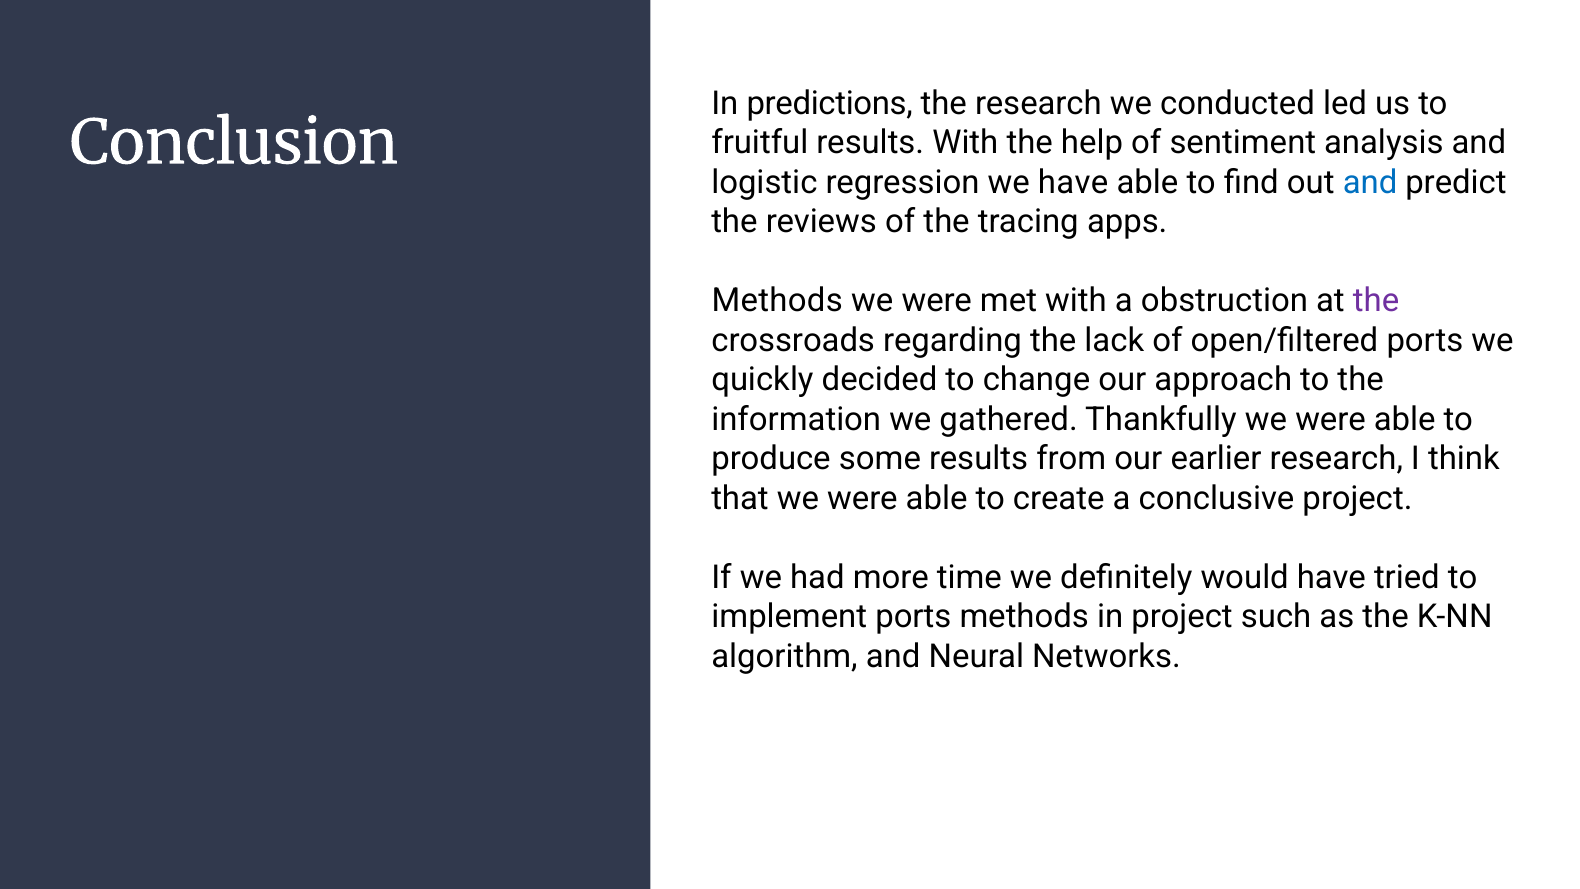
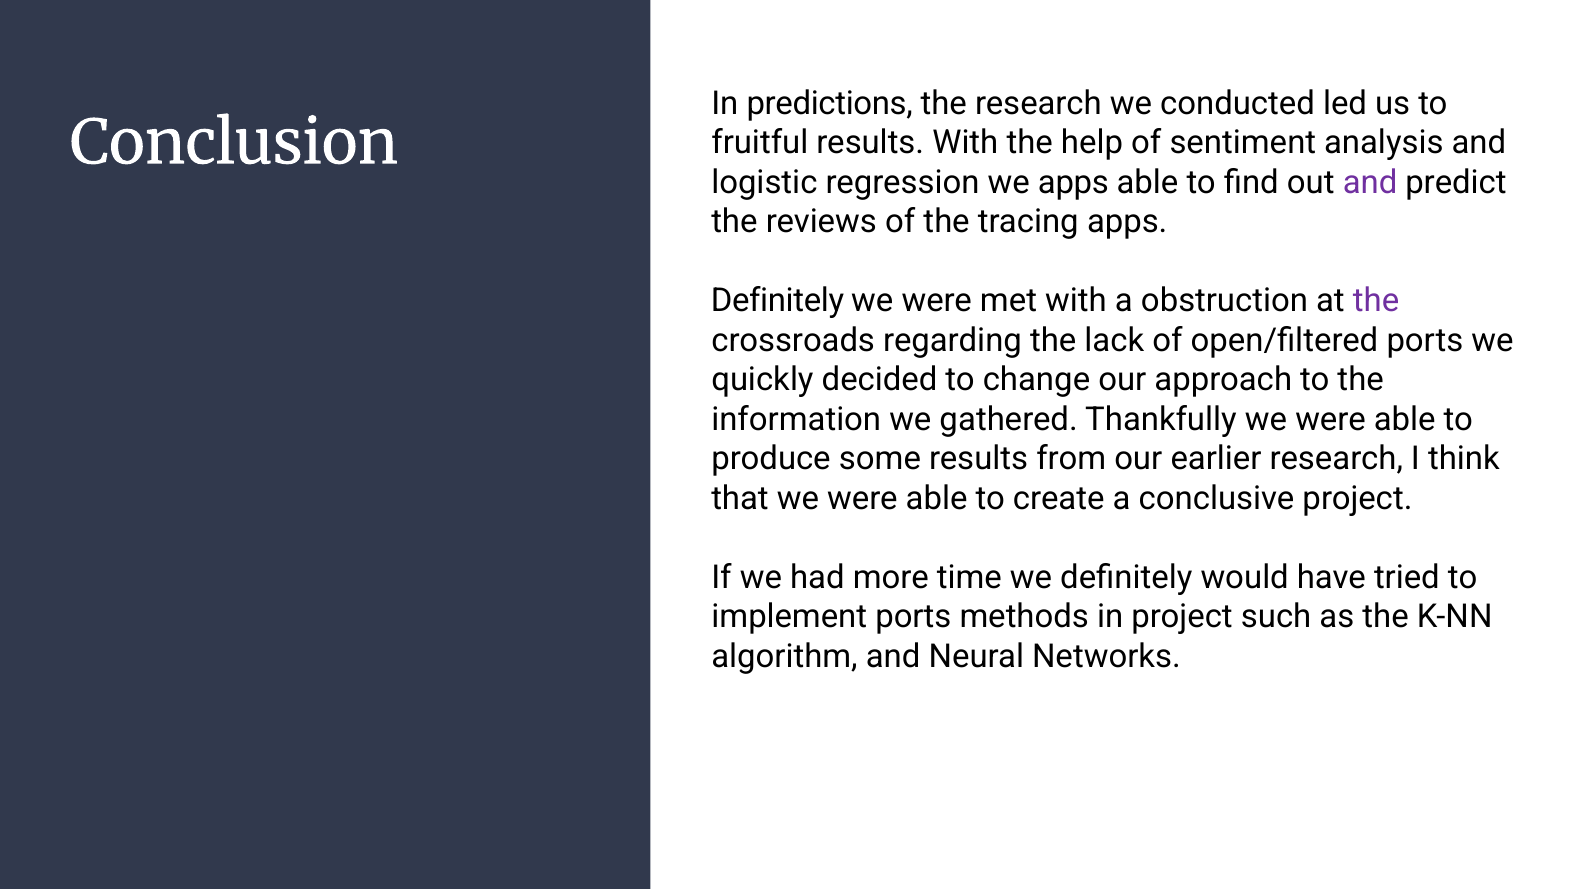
we have: have -> apps
and at (1370, 182) colour: blue -> purple
Methods at (777, 301): Methods -> Definitely
